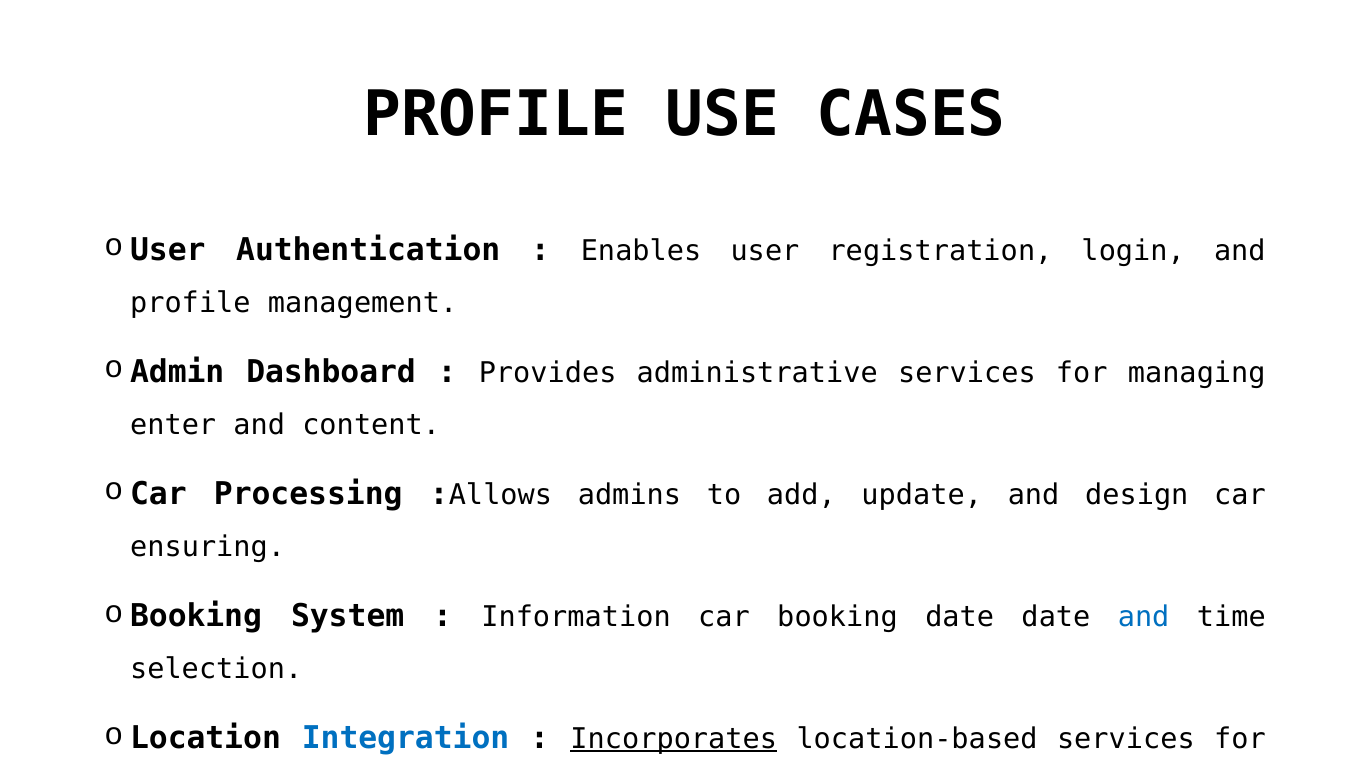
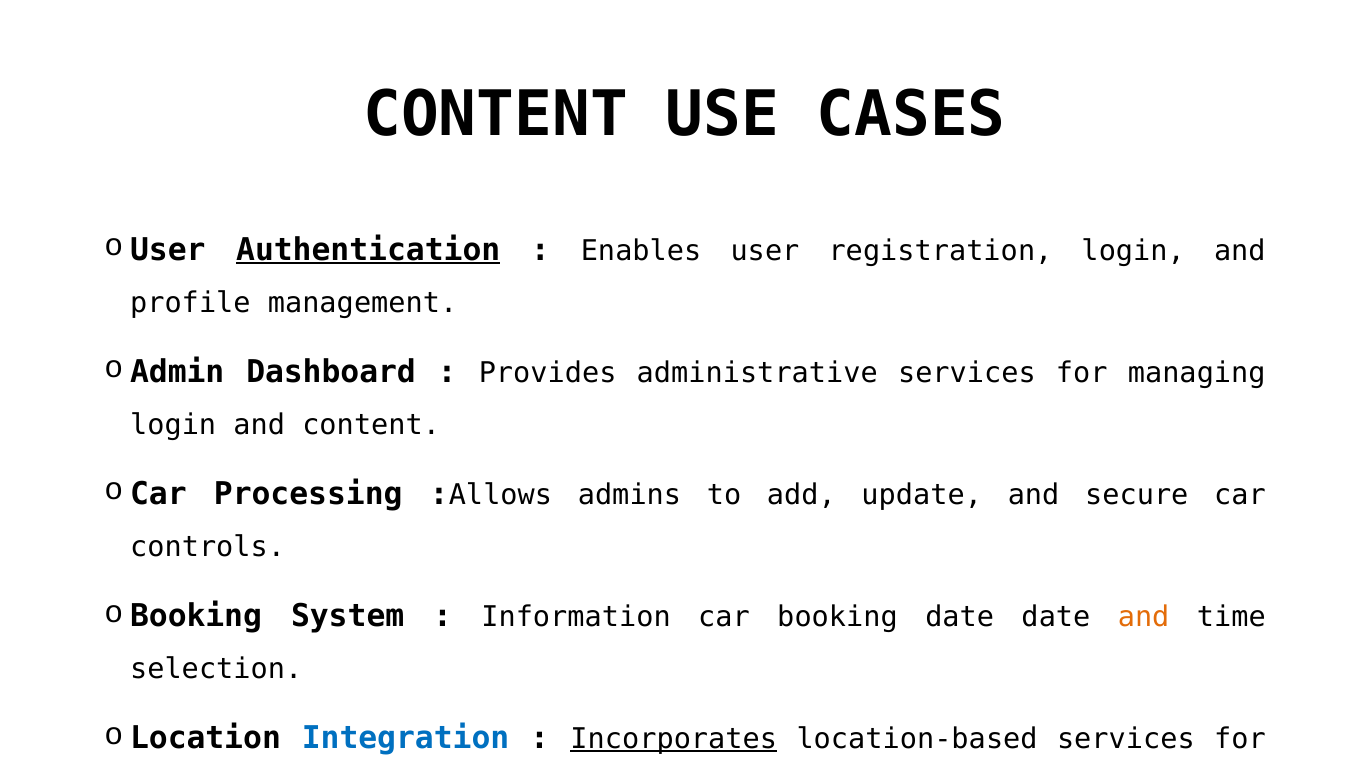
PROFILE at (496, 115): PROFILE -> CONTENT
Authentication underline: none -> present
enter at (173, 425): enter -> login
design: design -> secure
ensuring: ensuring -> controls
and at (1144, 617) colour: blue -> orange
